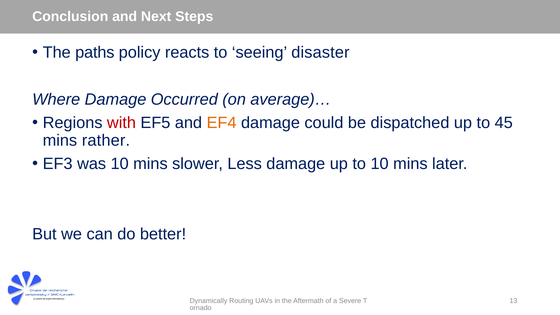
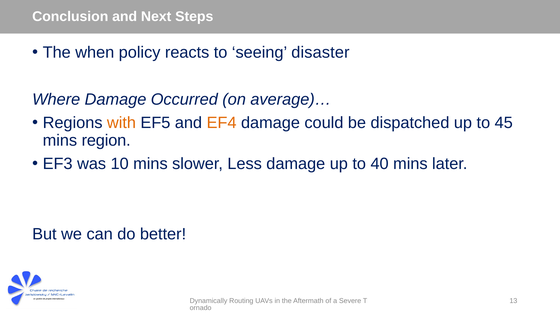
paths: paths -> when
with colour: red -> orange
rather: rather -> region
to 10: 10 -> 40
